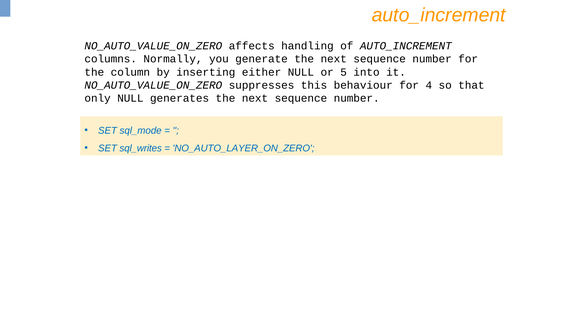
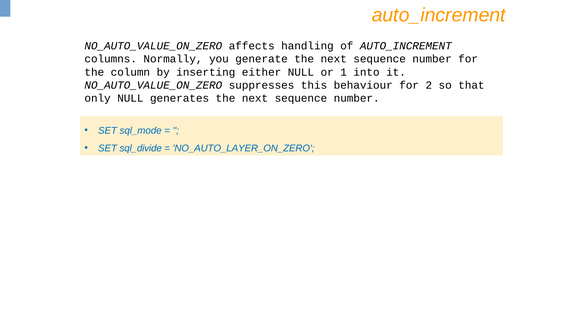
5: 5 -> 1
4: 4 -> 2
sql_writes: sql_writes -> sql_divide
